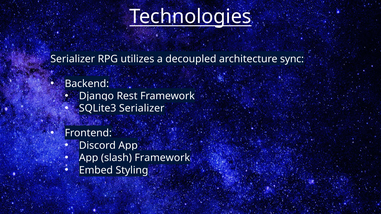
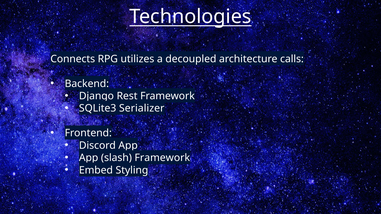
Serializer at (73, 59): Serializer -> Connects
sync: sync -> calls
